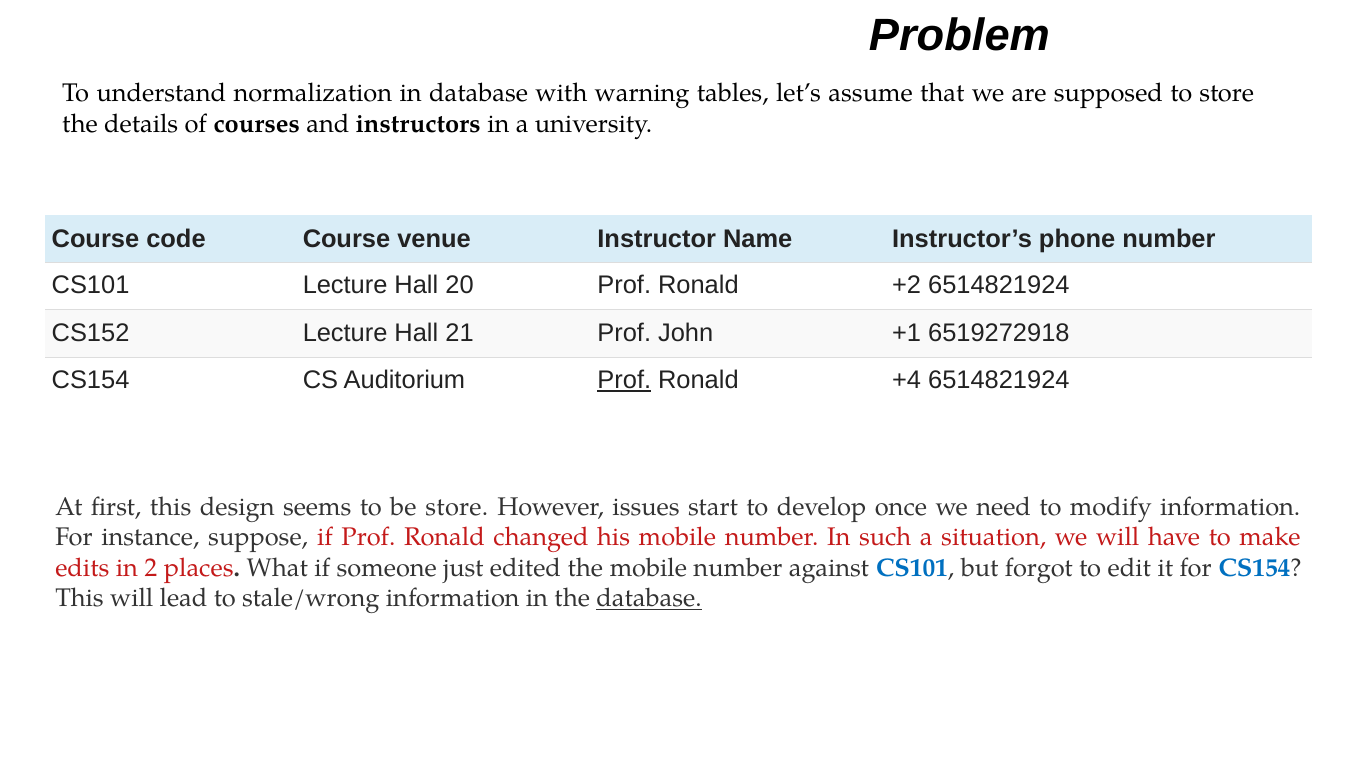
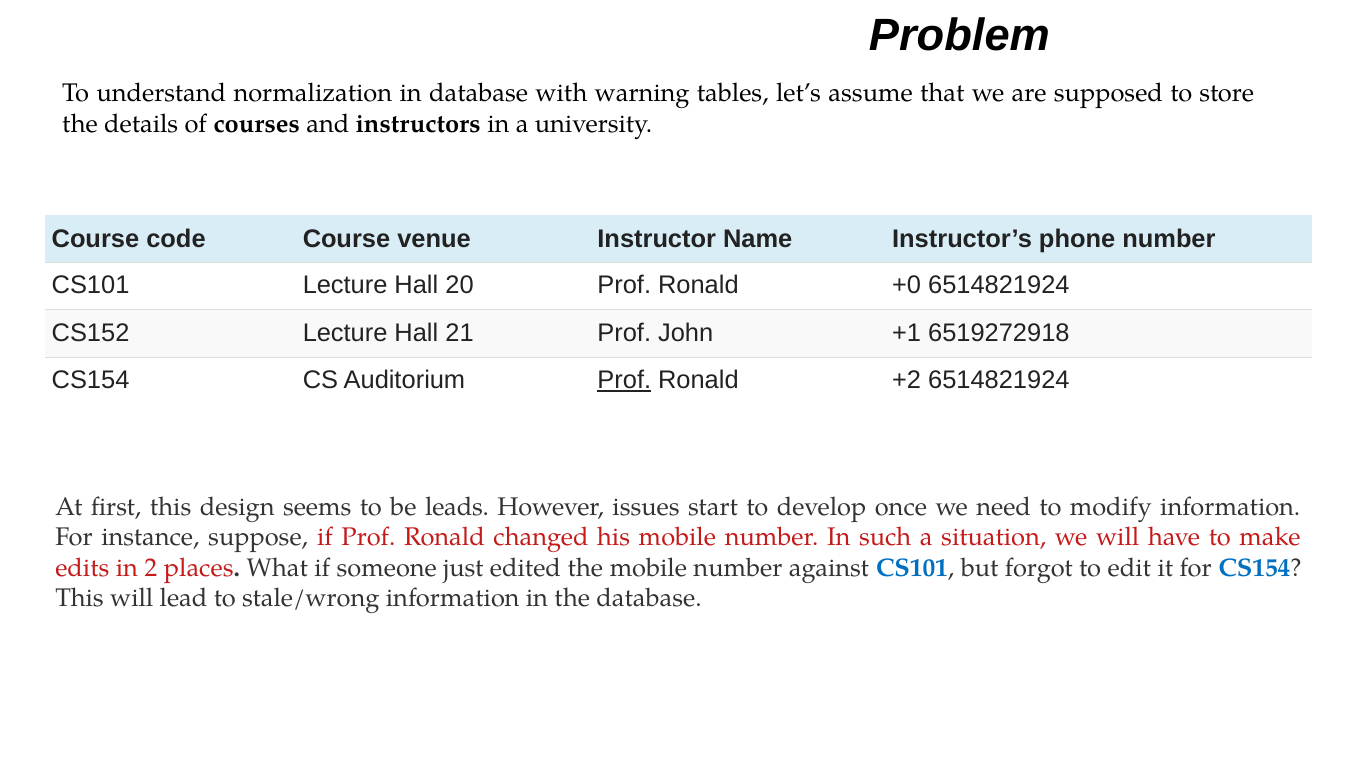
+2: +2 -> +0
+4: +4 -> +2
be store: store -> leads
database at (649, 599) underline: present -> none
